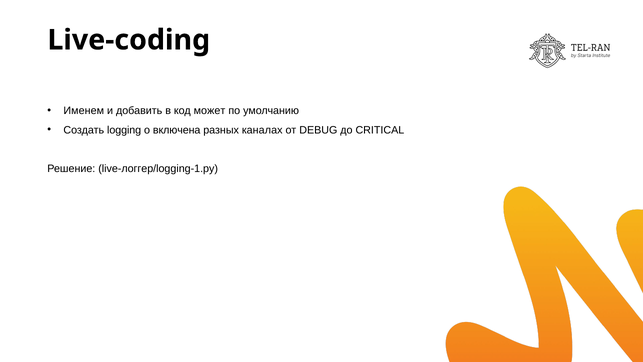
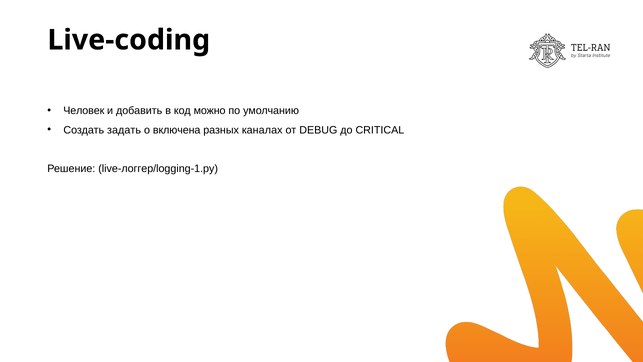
Именем: Именем -> Человек
может: может -> можно
logging: logging -> задать
